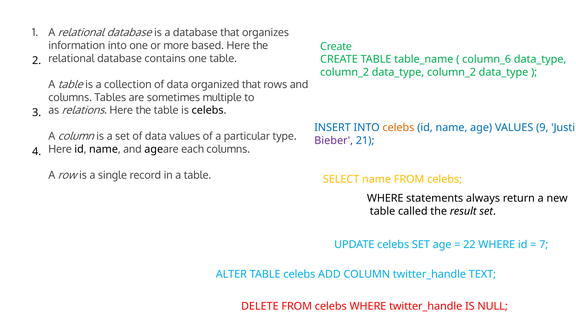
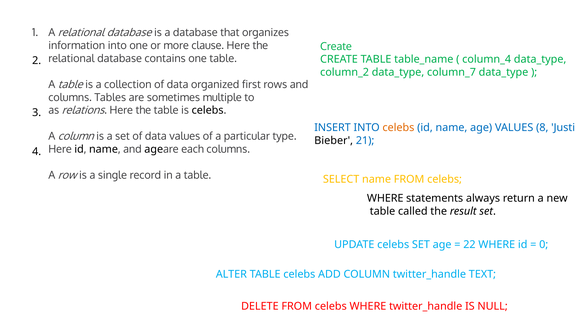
based: based -> clause
column_6: column_6 -> column_4
column_2 data_type column_2: column_2 -> column_7
organized that: that -> first
9: 9 -> 8
Bieber colour: purple -> black
7: 7 -> 0
